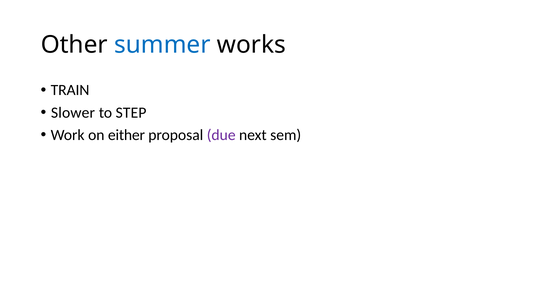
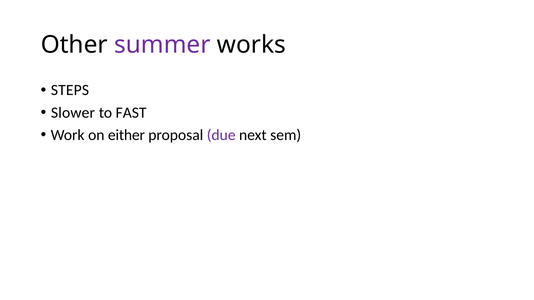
summer colour: blue -> purple
TRAIN: TRAIN -> STEPS
STEP: STEP -> FAST
